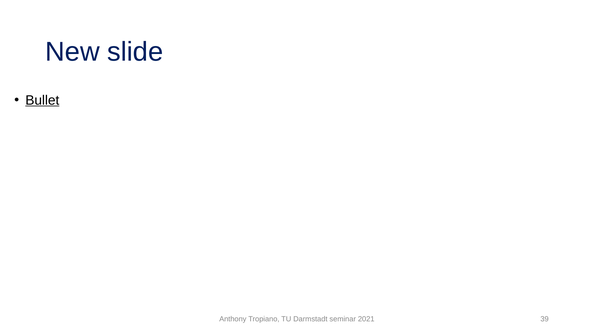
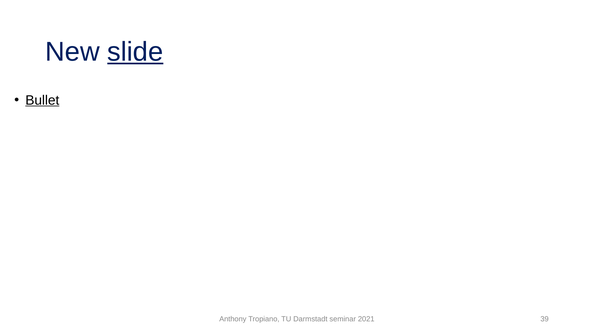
slide underline: none -> present
